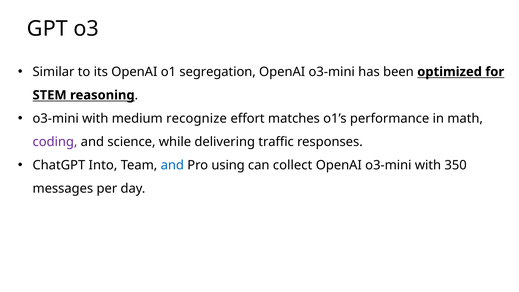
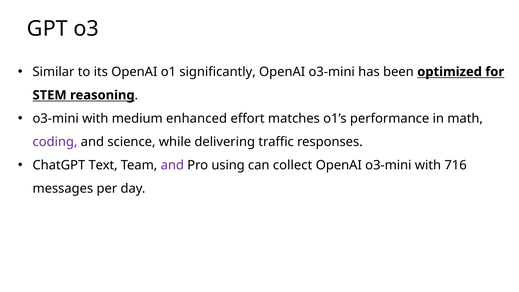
segregation: segregation -> significantly
recognize: recognize -> enhanced
Into: Into -> Text
and at (172, 165) colour: blue -> purple
350: 350 -> 716
